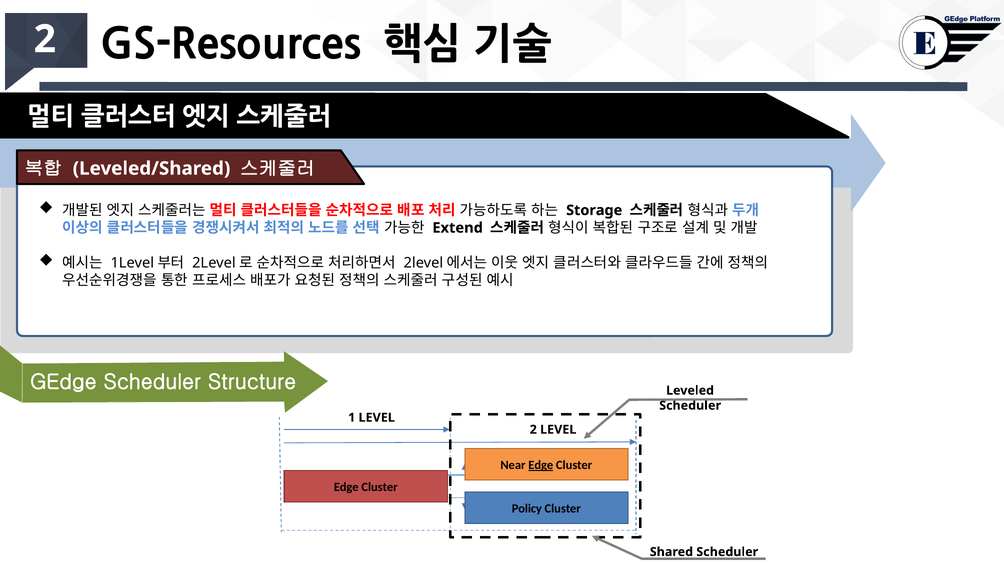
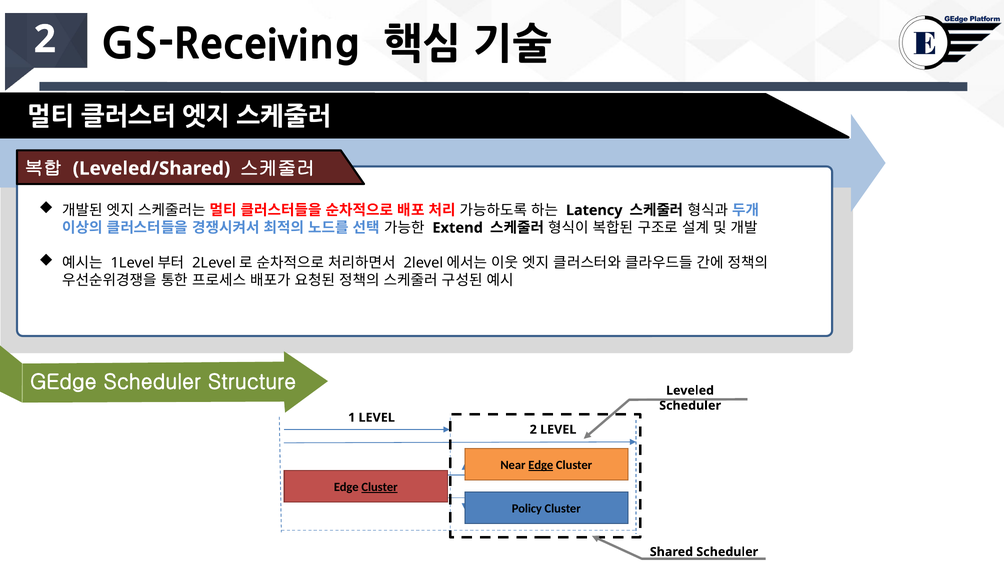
GS-Resources: GS-Resources -> GS-Receiving
Storage: Storage -> Latency
Cluster at (380, 488) underline: none -> present
